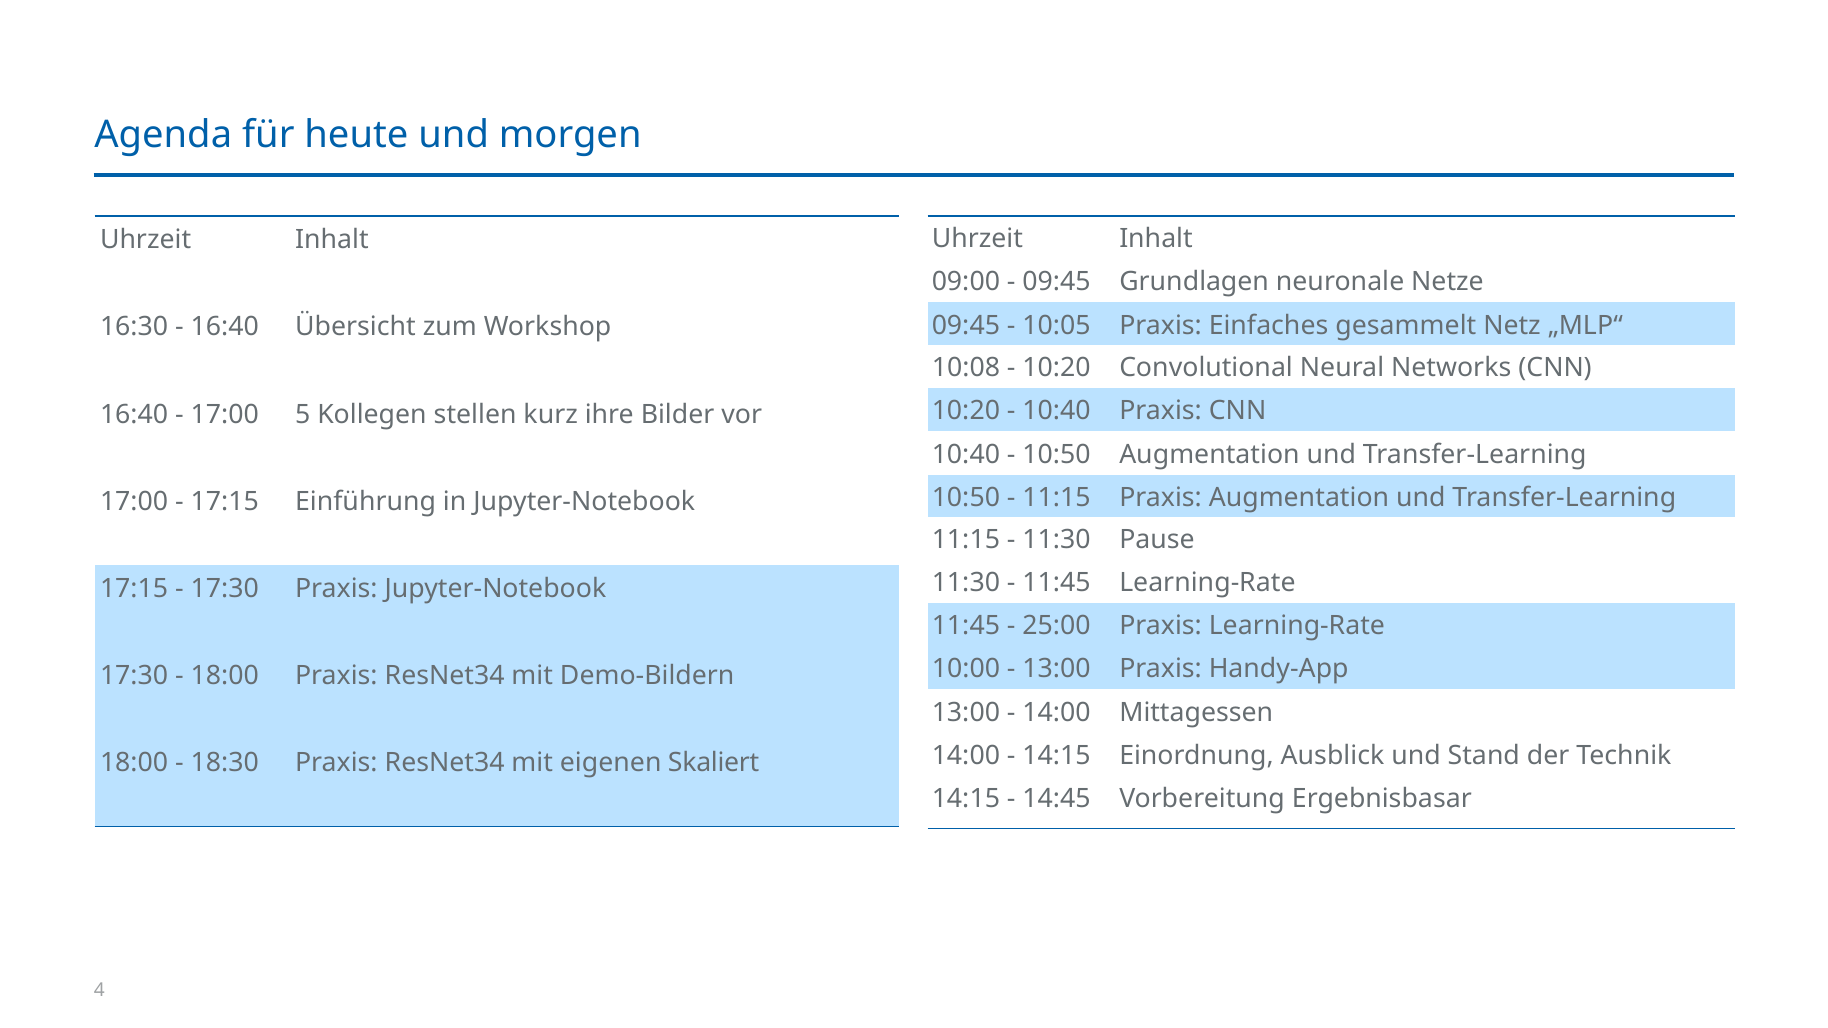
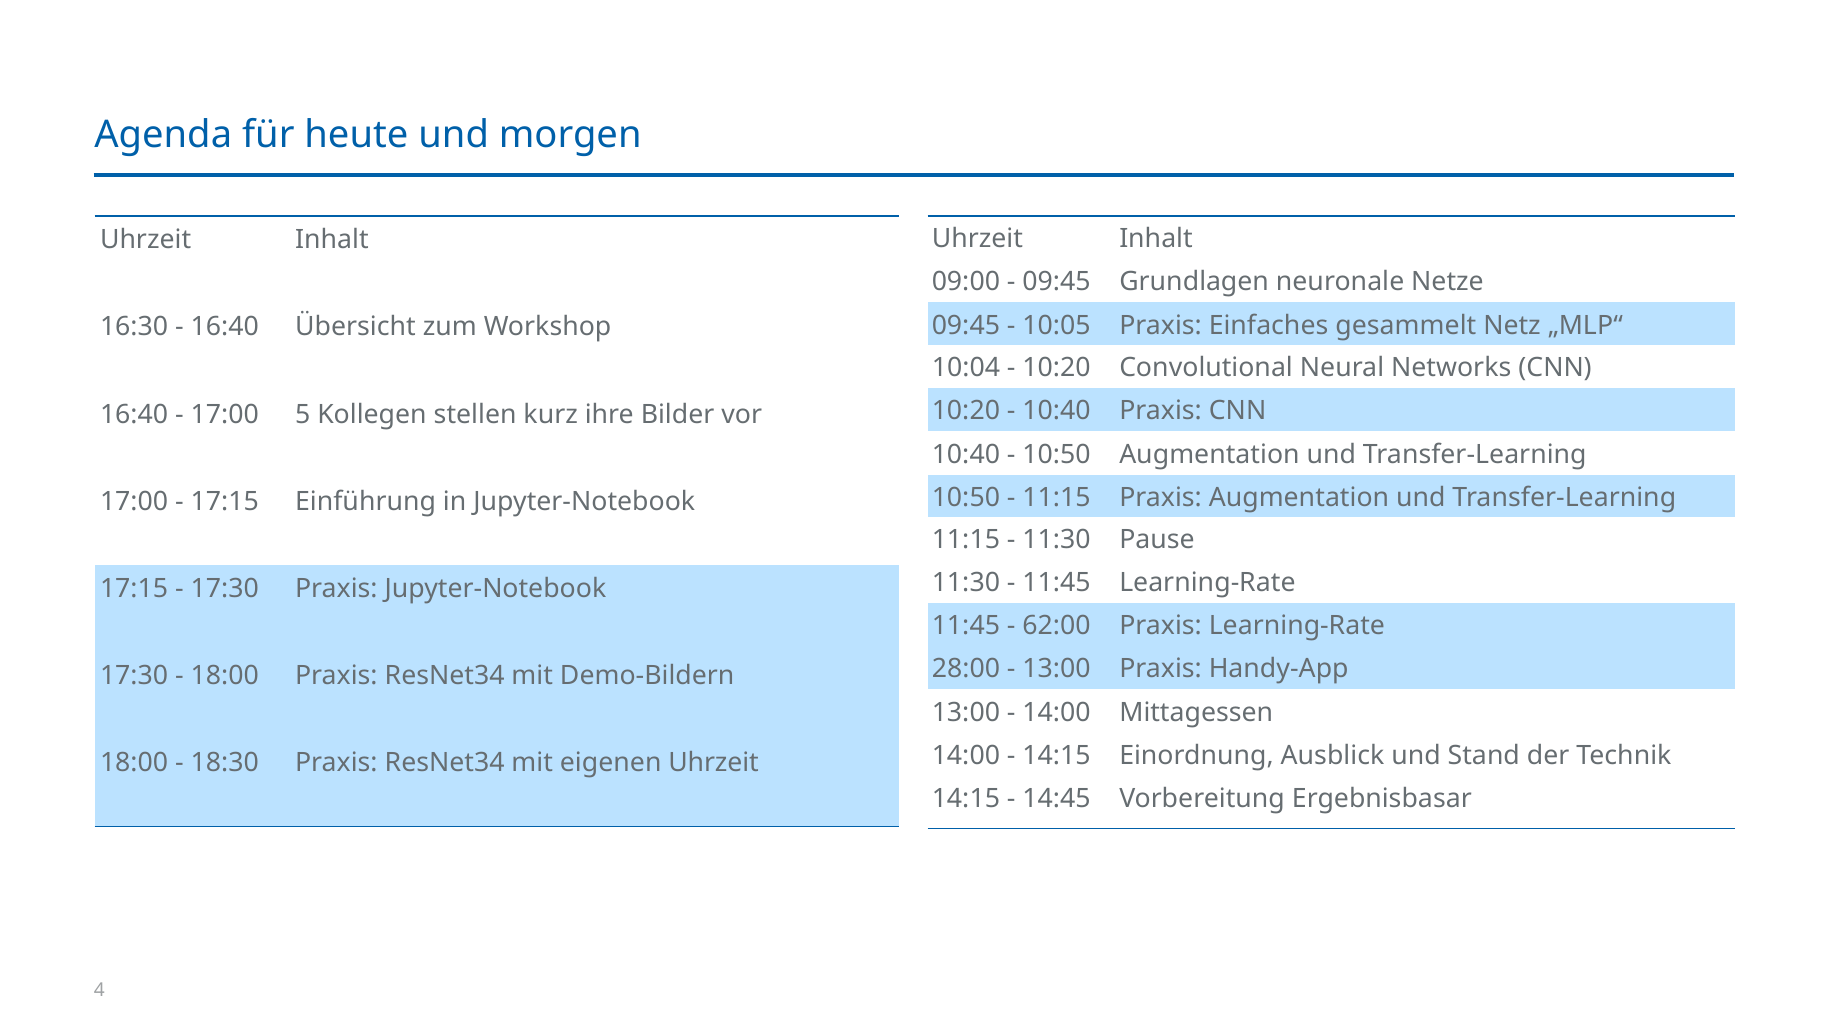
10:08: 10:08 -> 10:04
25:00: 25:00 -> 62:00
10:00: 10:00 -> 28:00
eigenen Skaliert: Skaliert -> Uhrzeit
